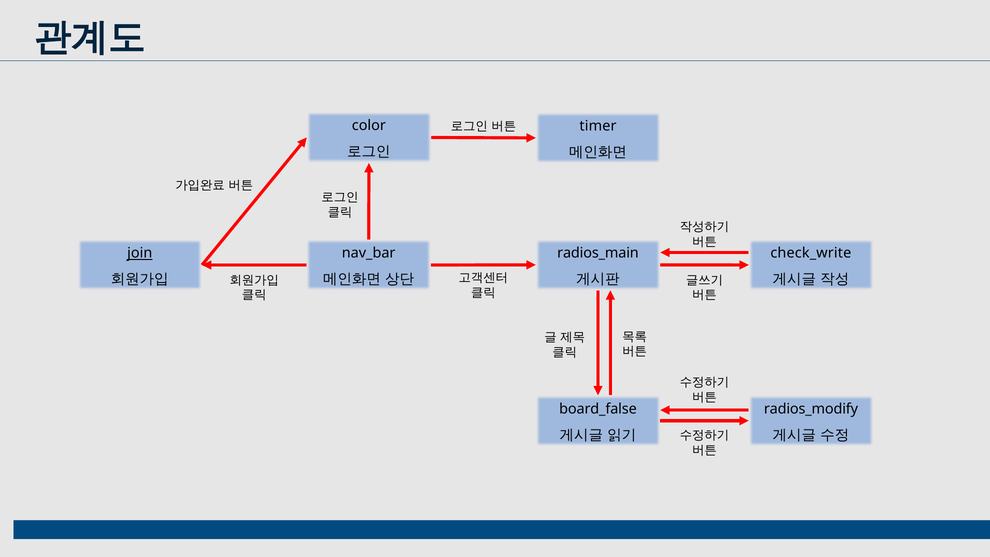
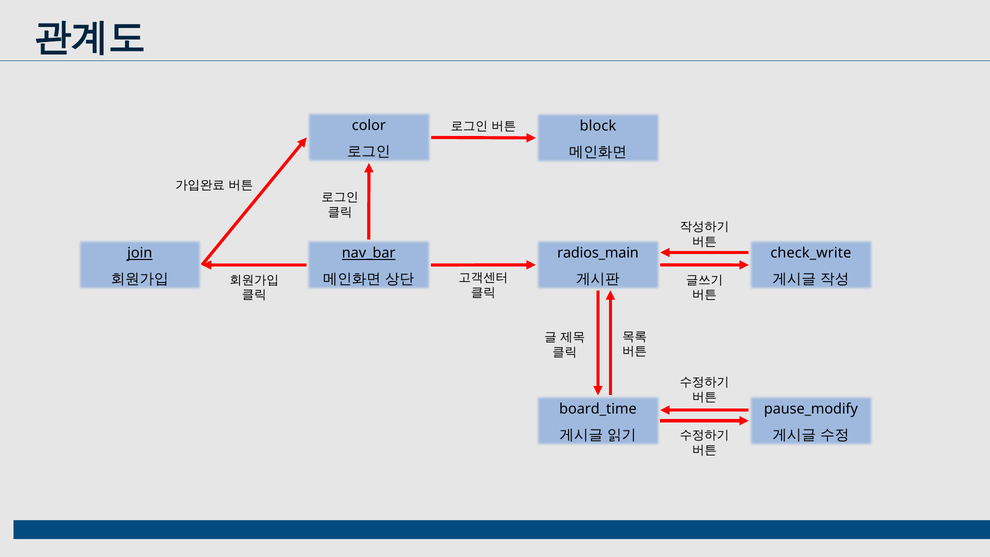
timer: timer -> block
nav_bar underline: none -> present
board_false: board_false -> board_time
radios_modify: radios_modify -> pause_modify
